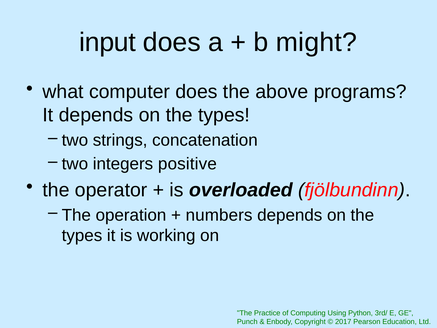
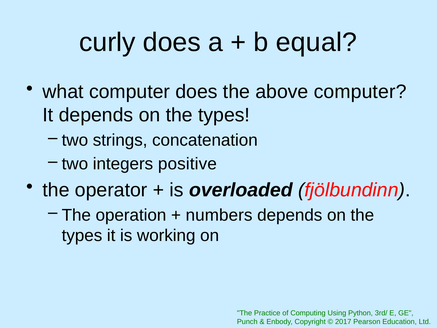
input: input -> curly
might: might -> equal
above programs: programs -> computer
